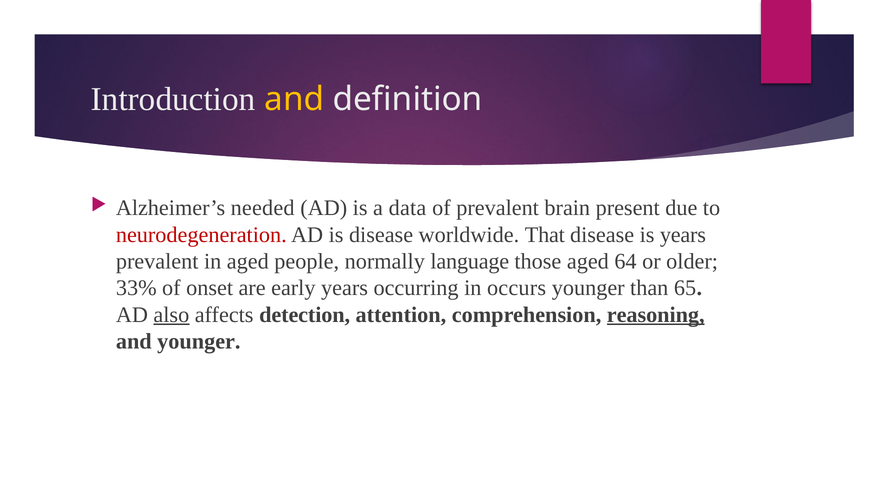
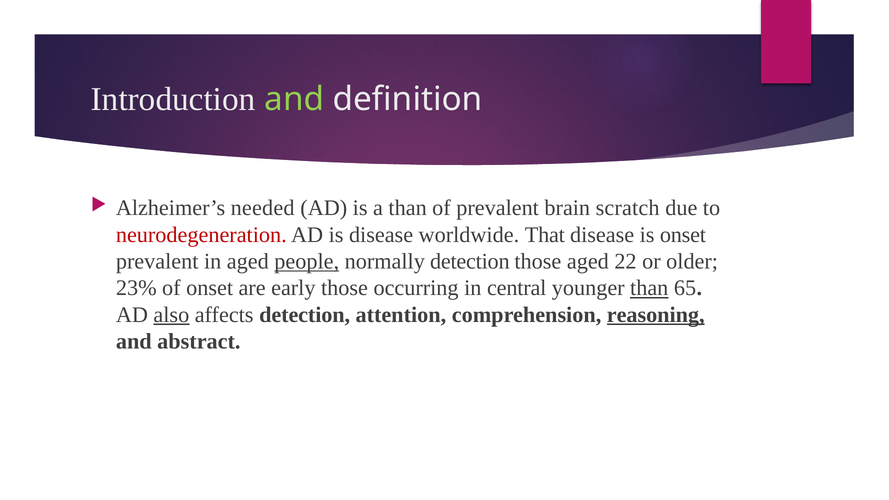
and at (294, 99) colour: yellow -> light green
a data: data -> than
present: present -> scratch
is years: years -> onset
people underline: none -> present
normally language: language -> detection
64: 64 -> 22
33%: 33% -> 23%
early years: years -> those
occurs: occurs -> central
than at (649, 288) underline: none -> present
and younger: younger -> abstract
